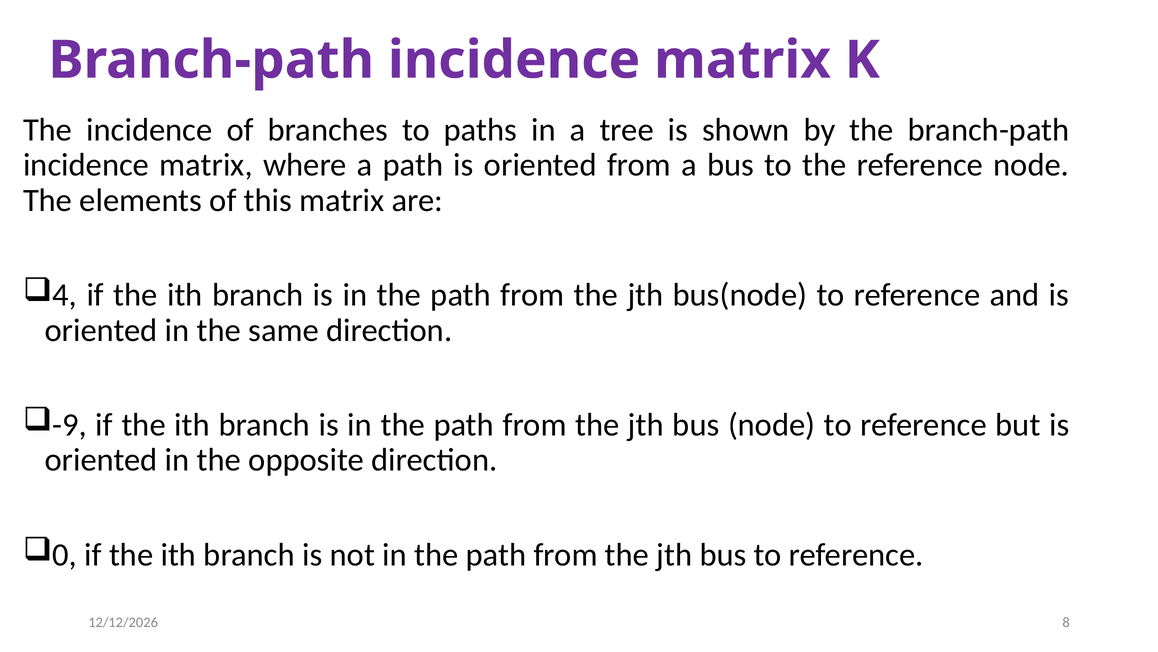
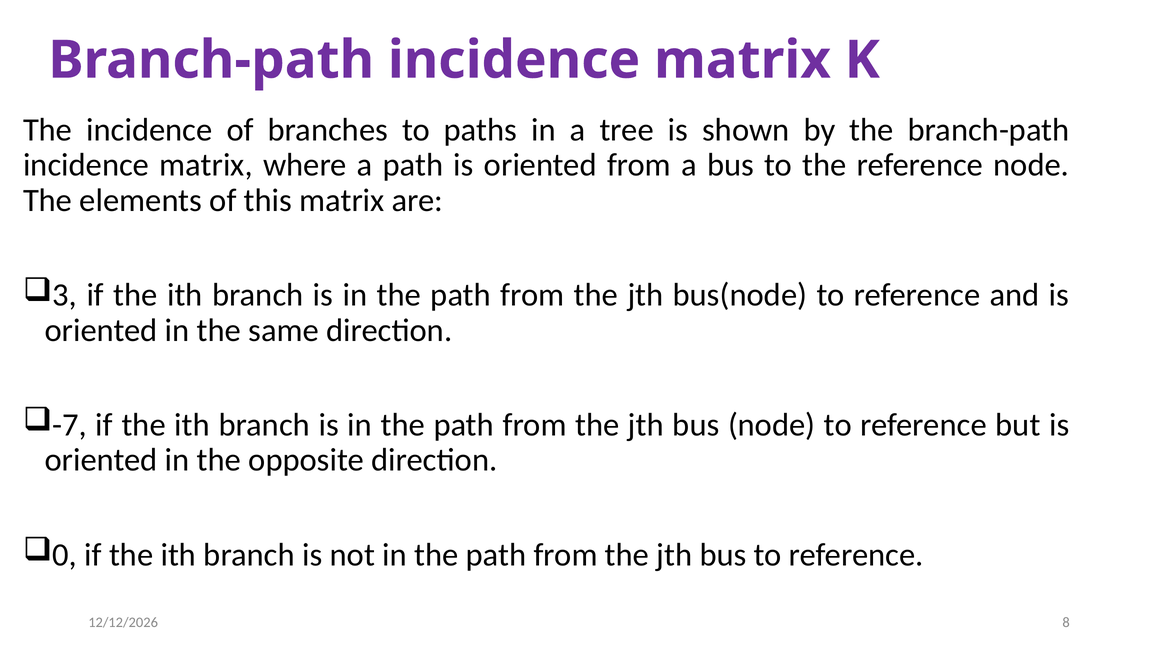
4: 4 -> 3
-9: -9 -> -7
